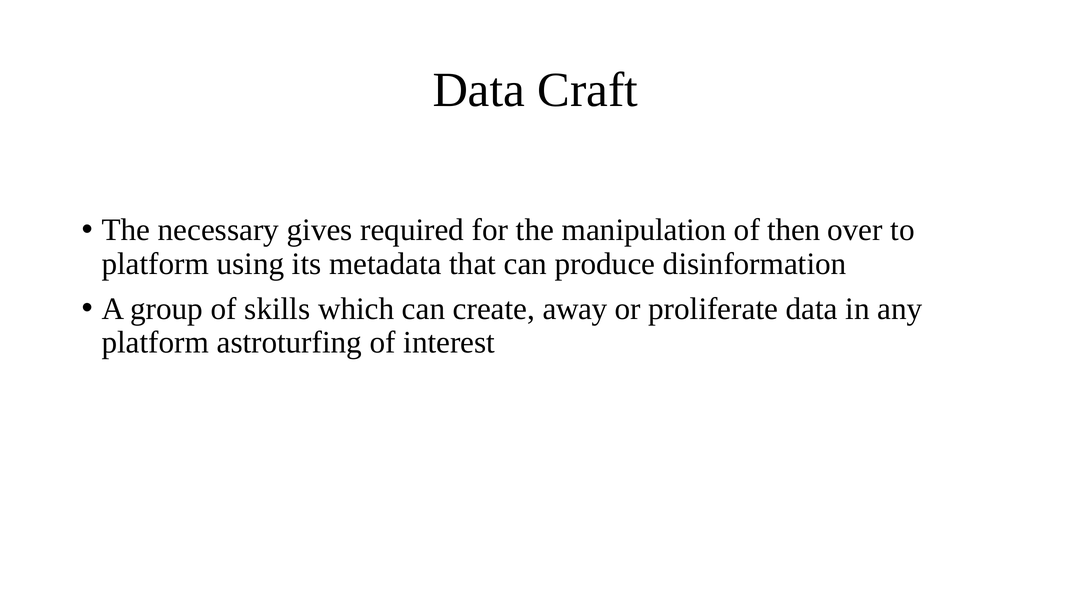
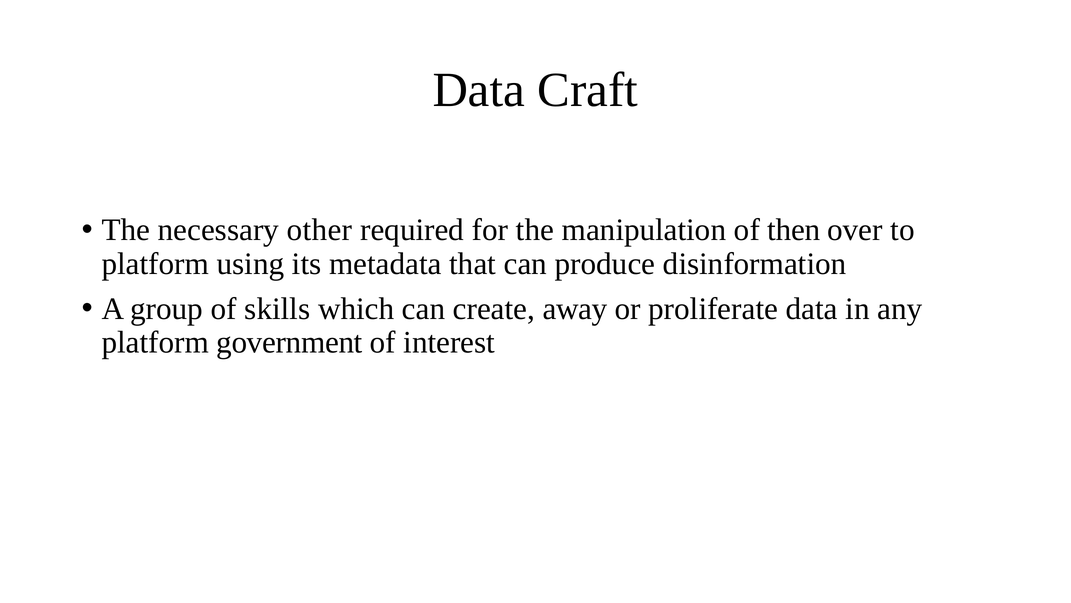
gives: gives -> other
astroturfing: astroturfing -> government
